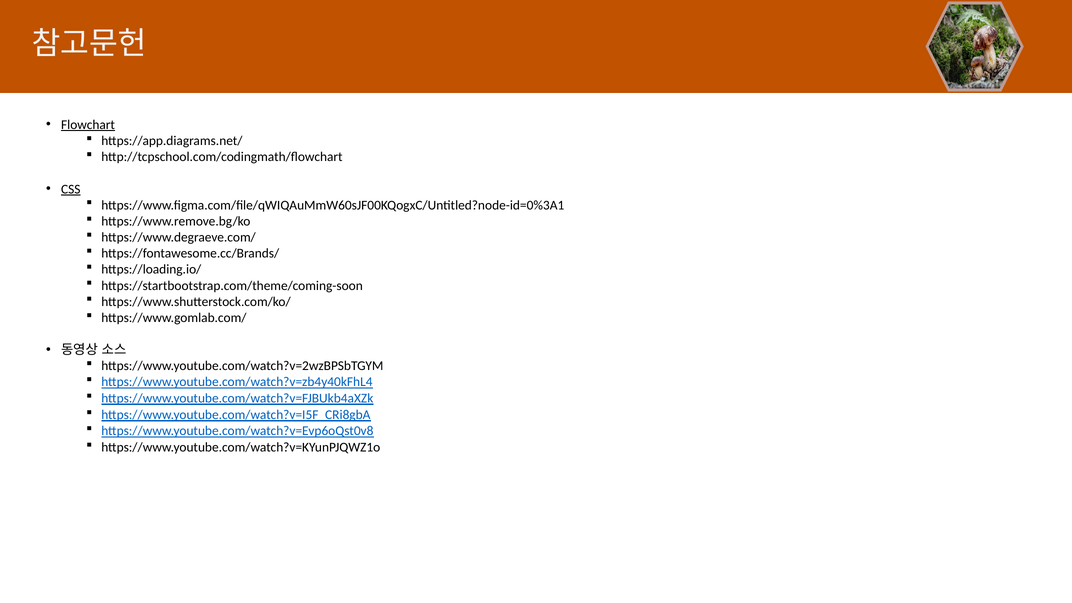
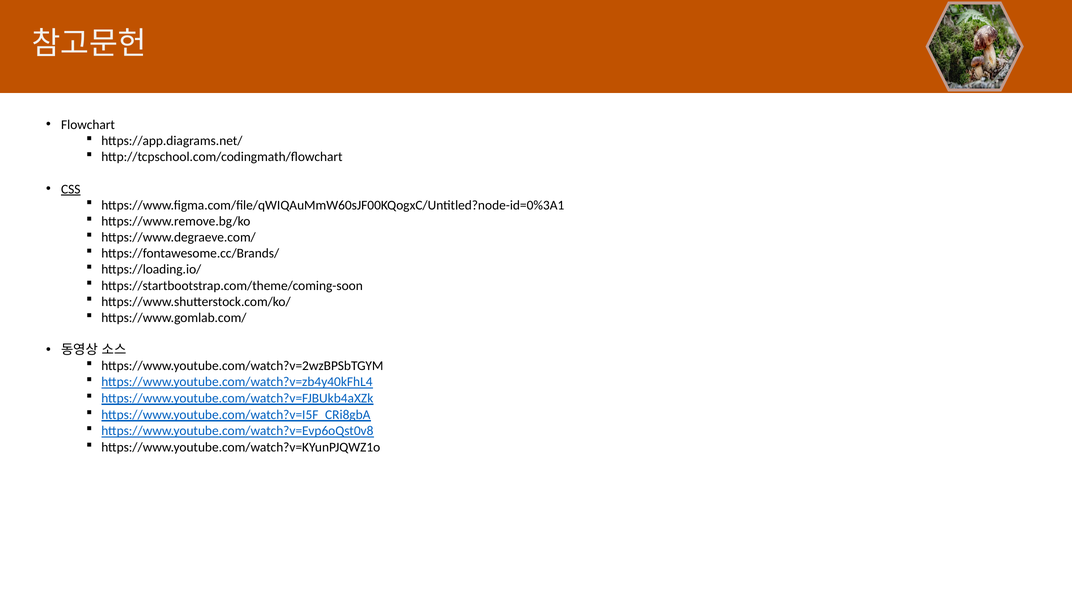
Flowchart underline: present -> none
